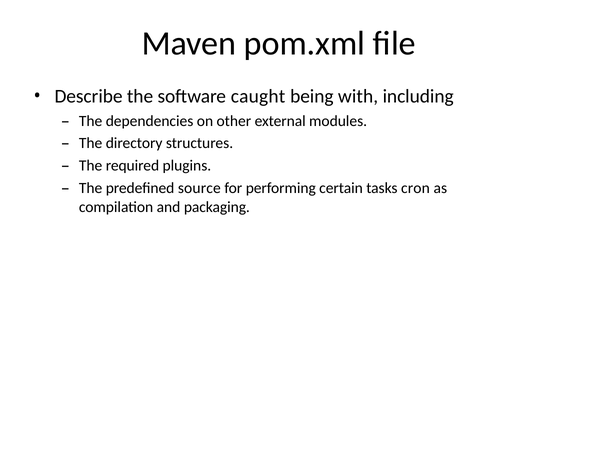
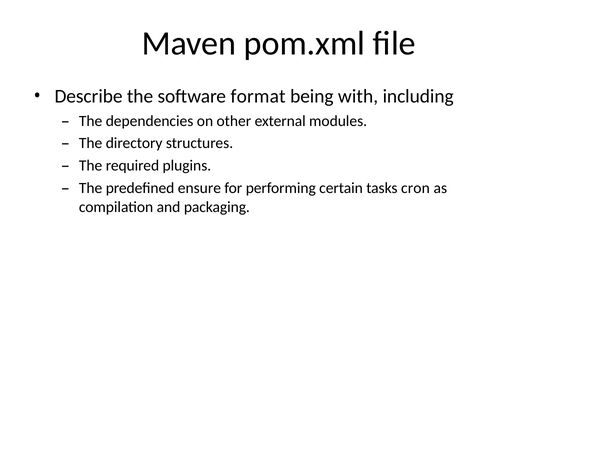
caught: caught -> format
source: source -> ensure
